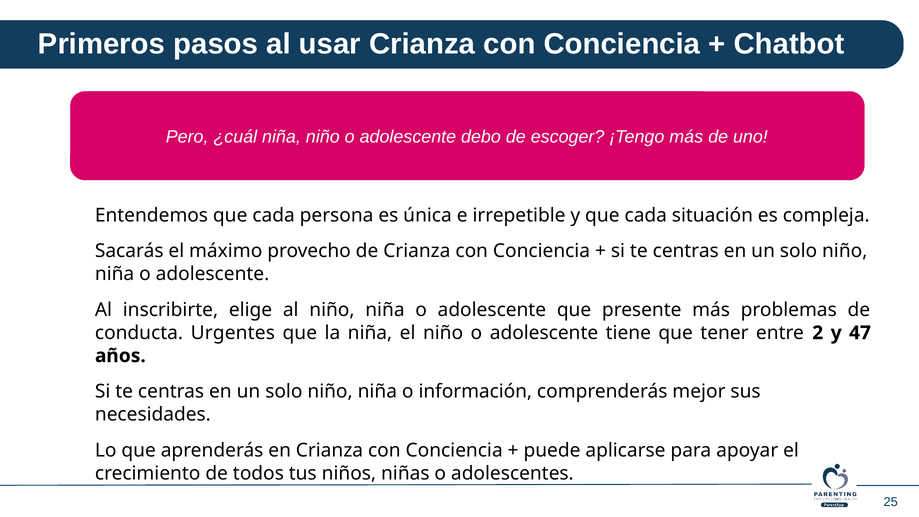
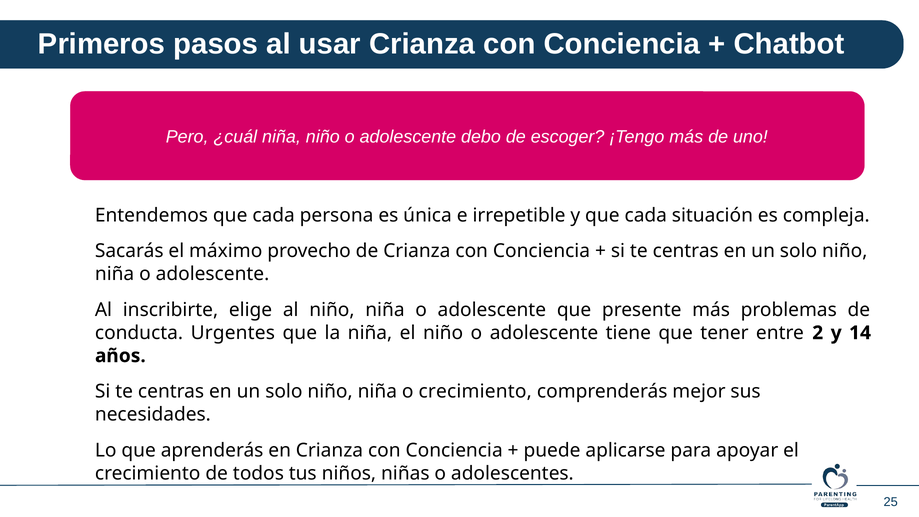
47: 47 -> 14
o información: información -> crecimiento
